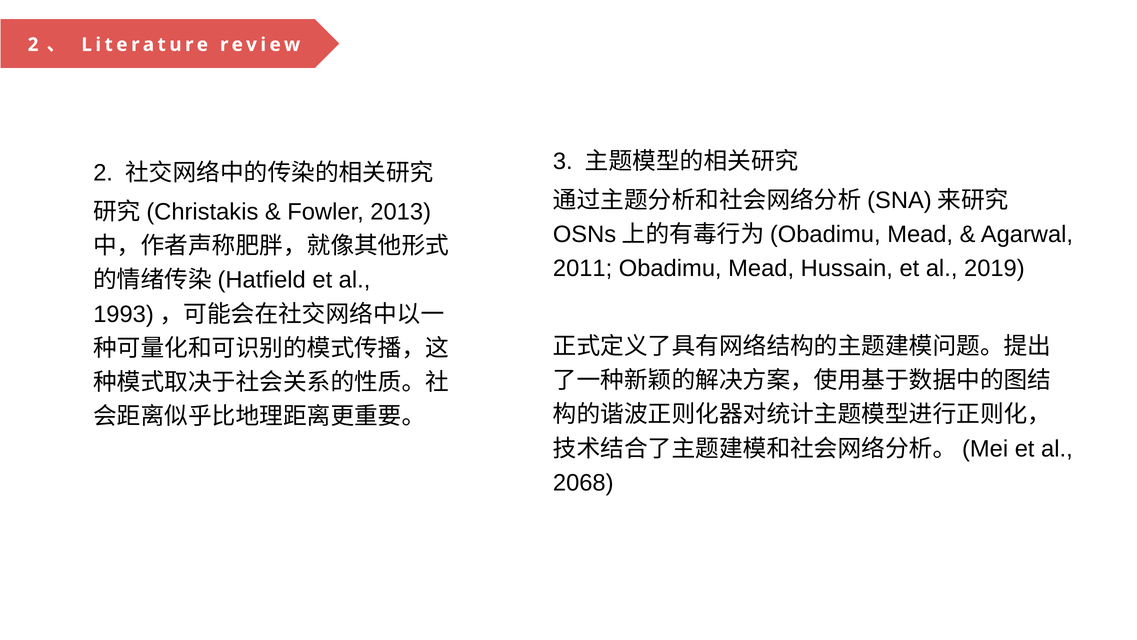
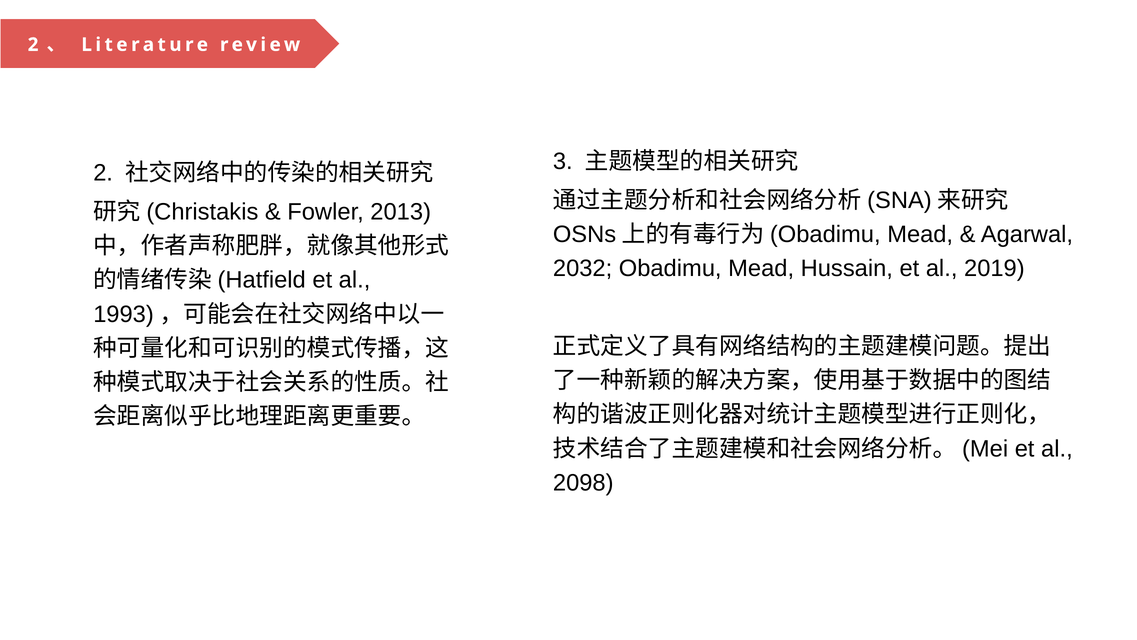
2011: 2011 -> 2032
2068: 2068 -> 2098
